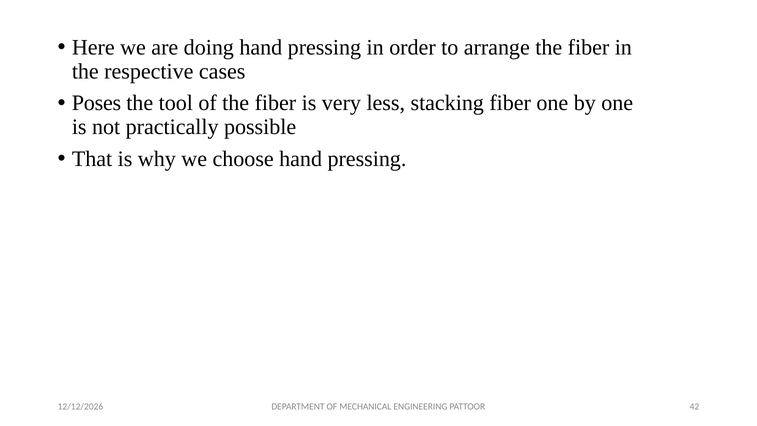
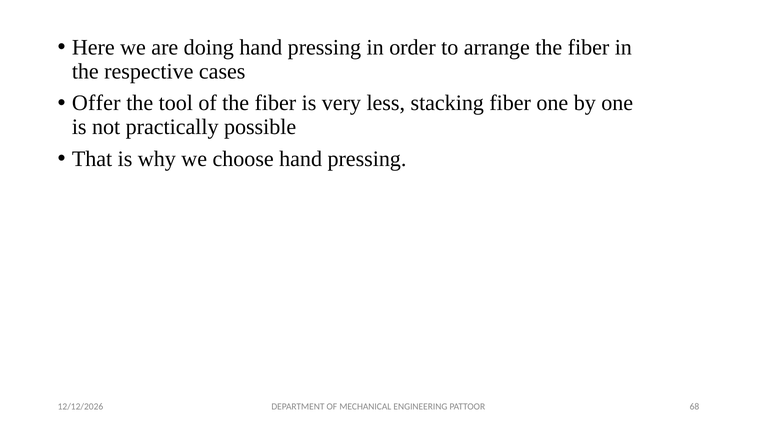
Poses: Poses -> Offer
42: 42 -> 68
